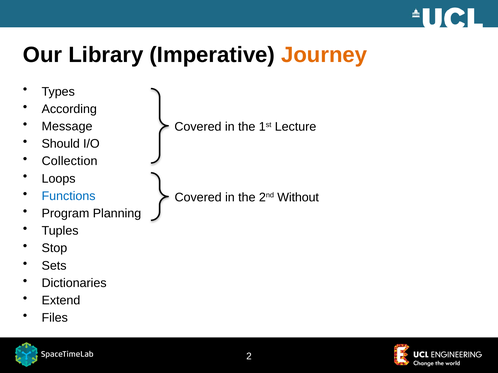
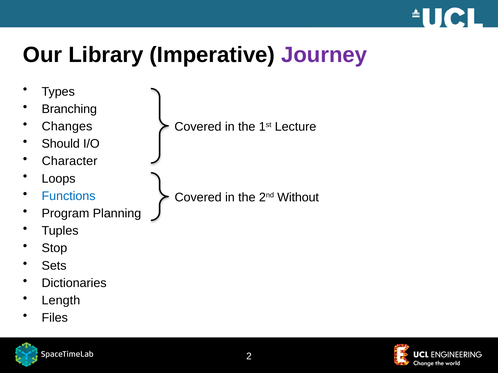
Journey colour: orange -> purple
According: According -> Branching
Message: Message -> Changes
Collection: Collection -> Character
Extend: Extend -> Length
